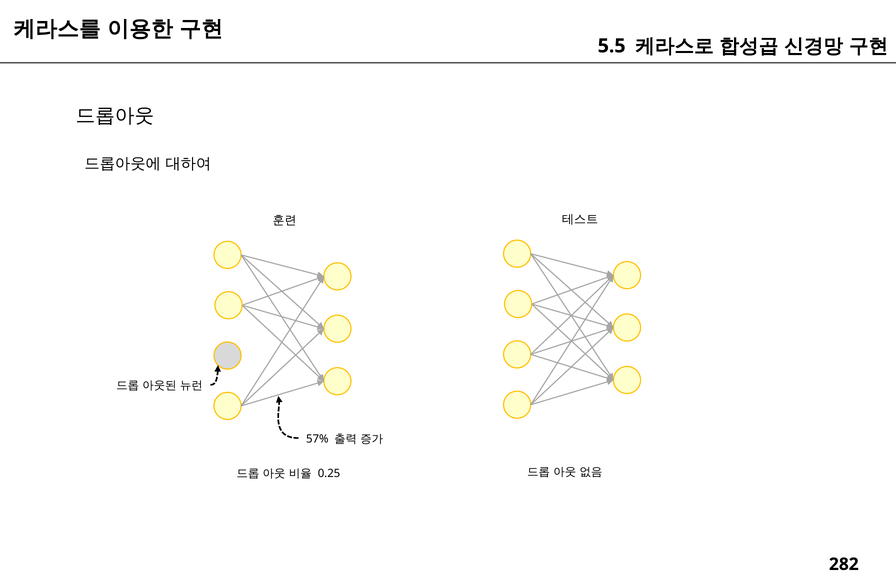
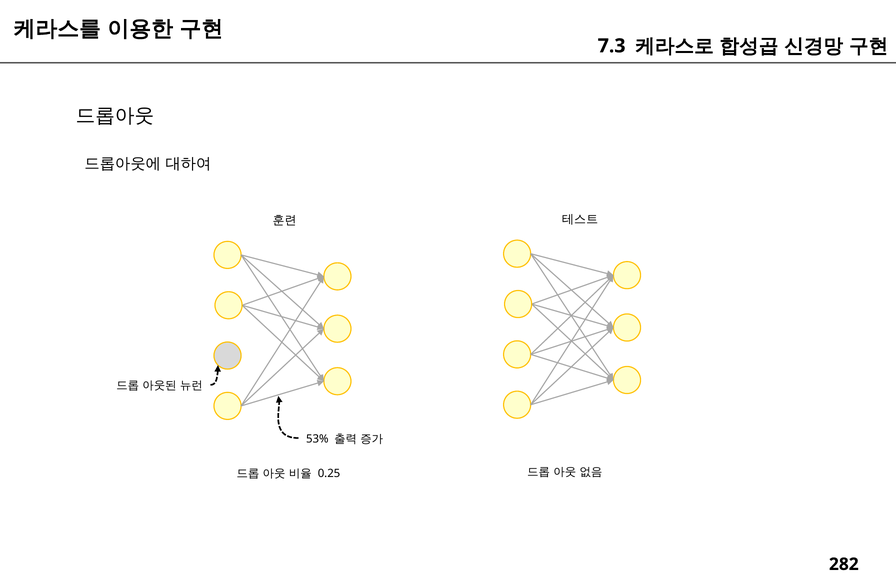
5.5: 5.5 -> 7.3
57%: 57% -> 53%
